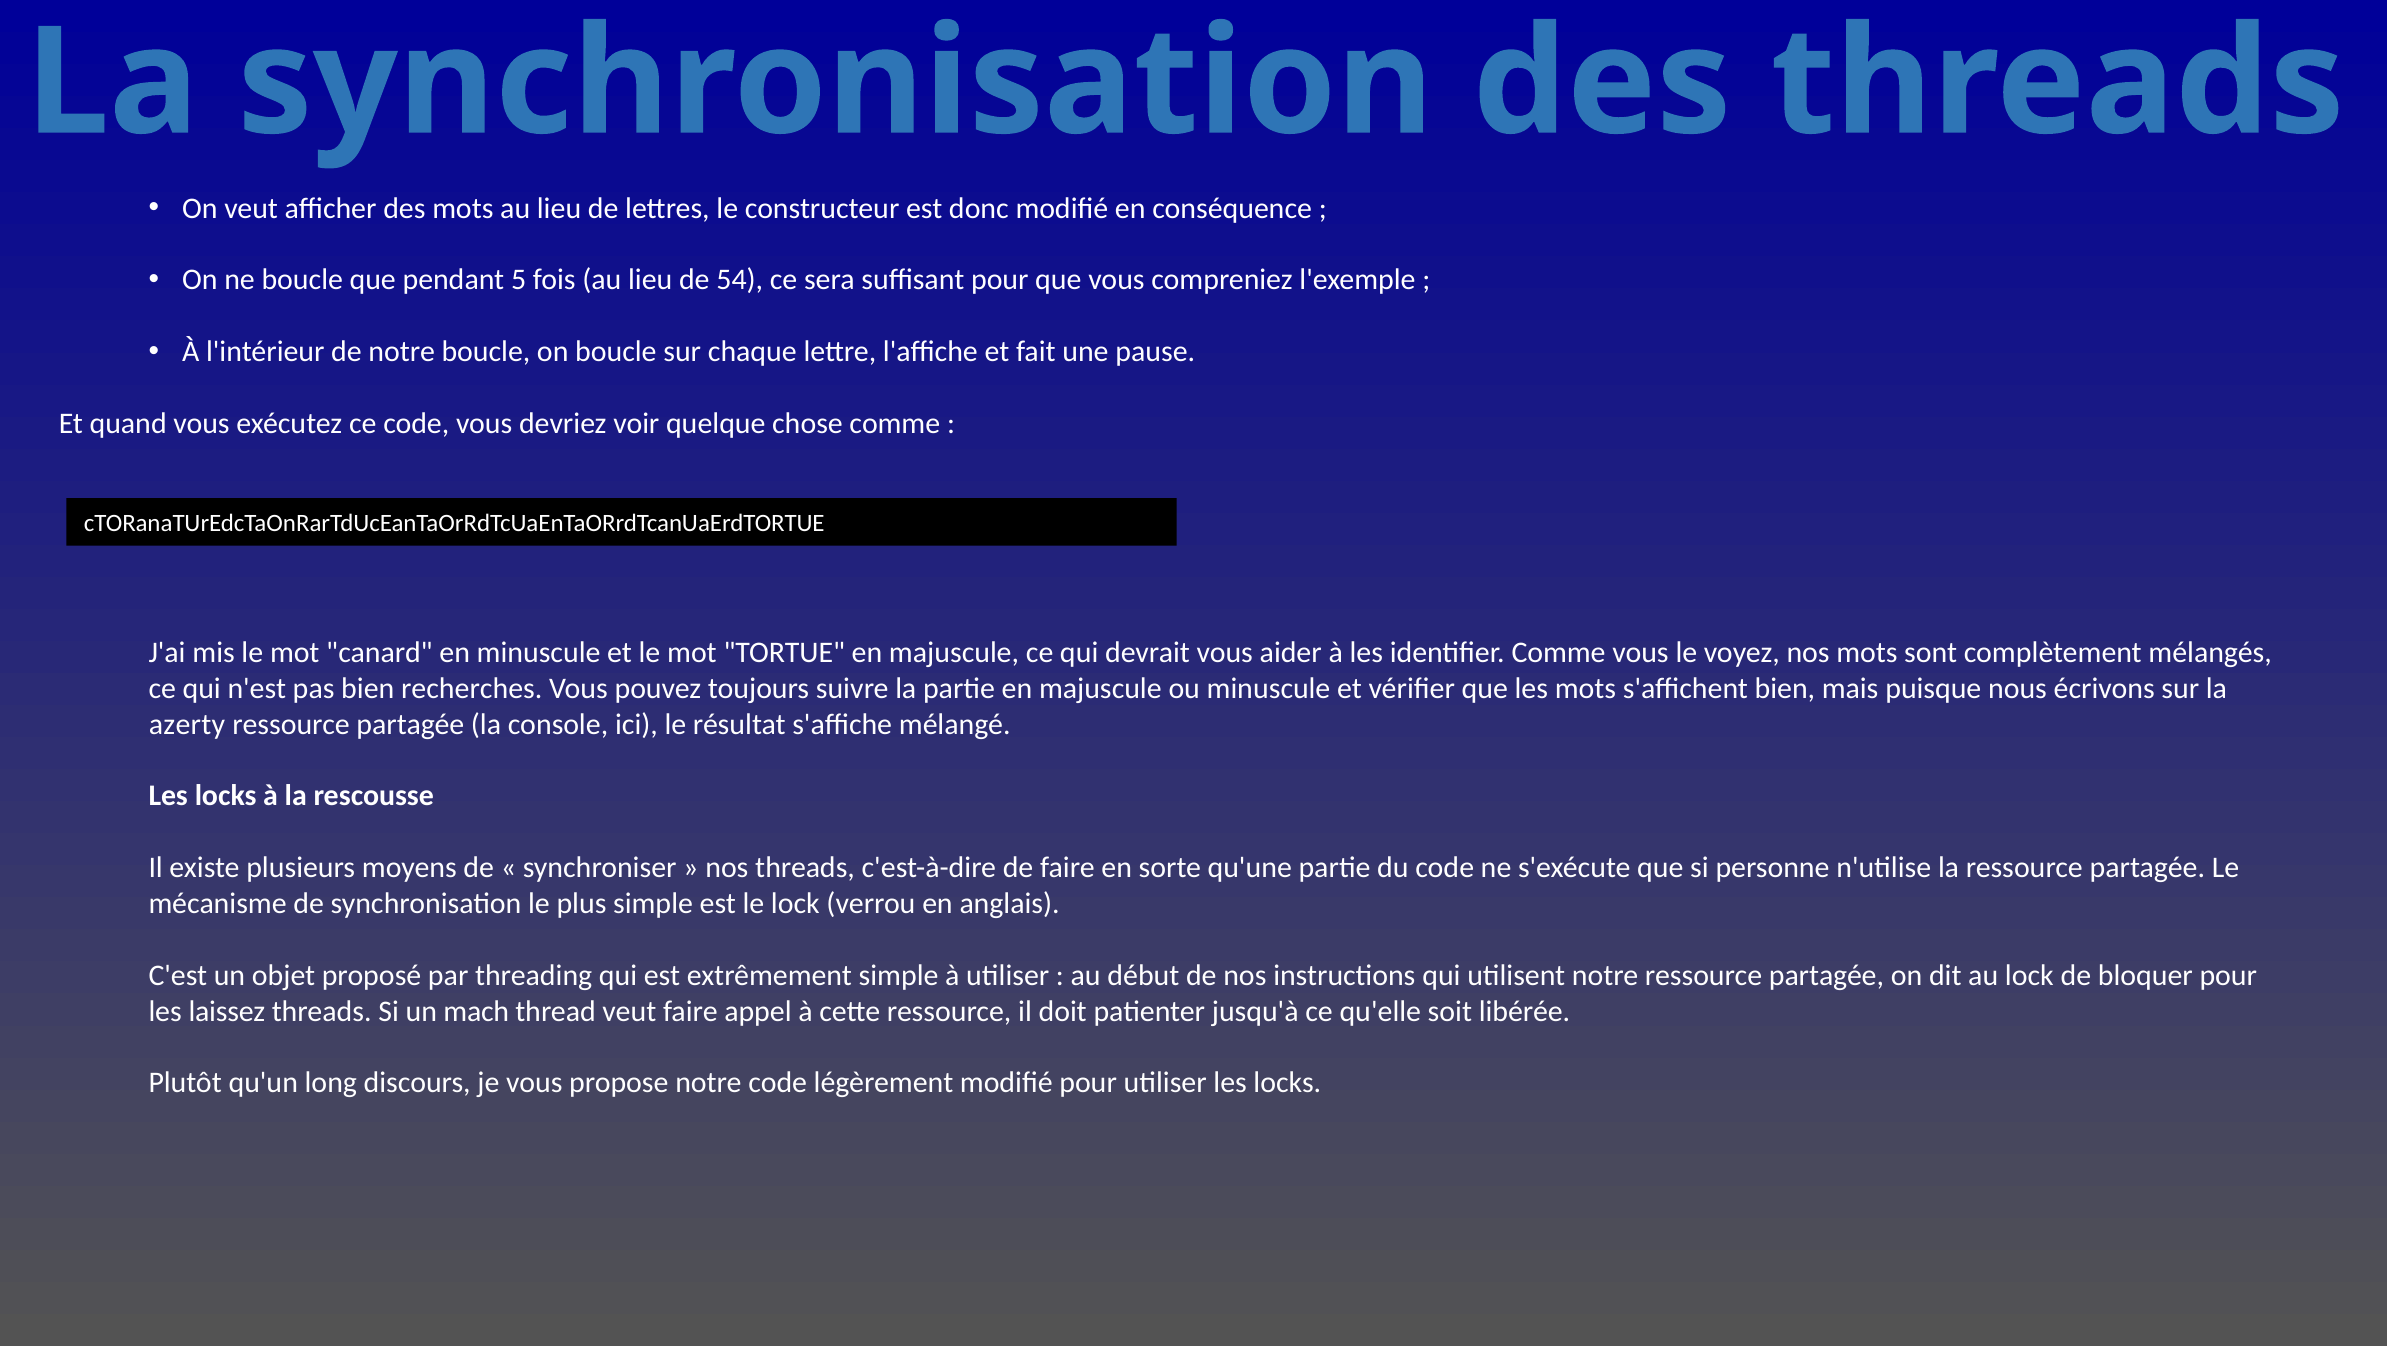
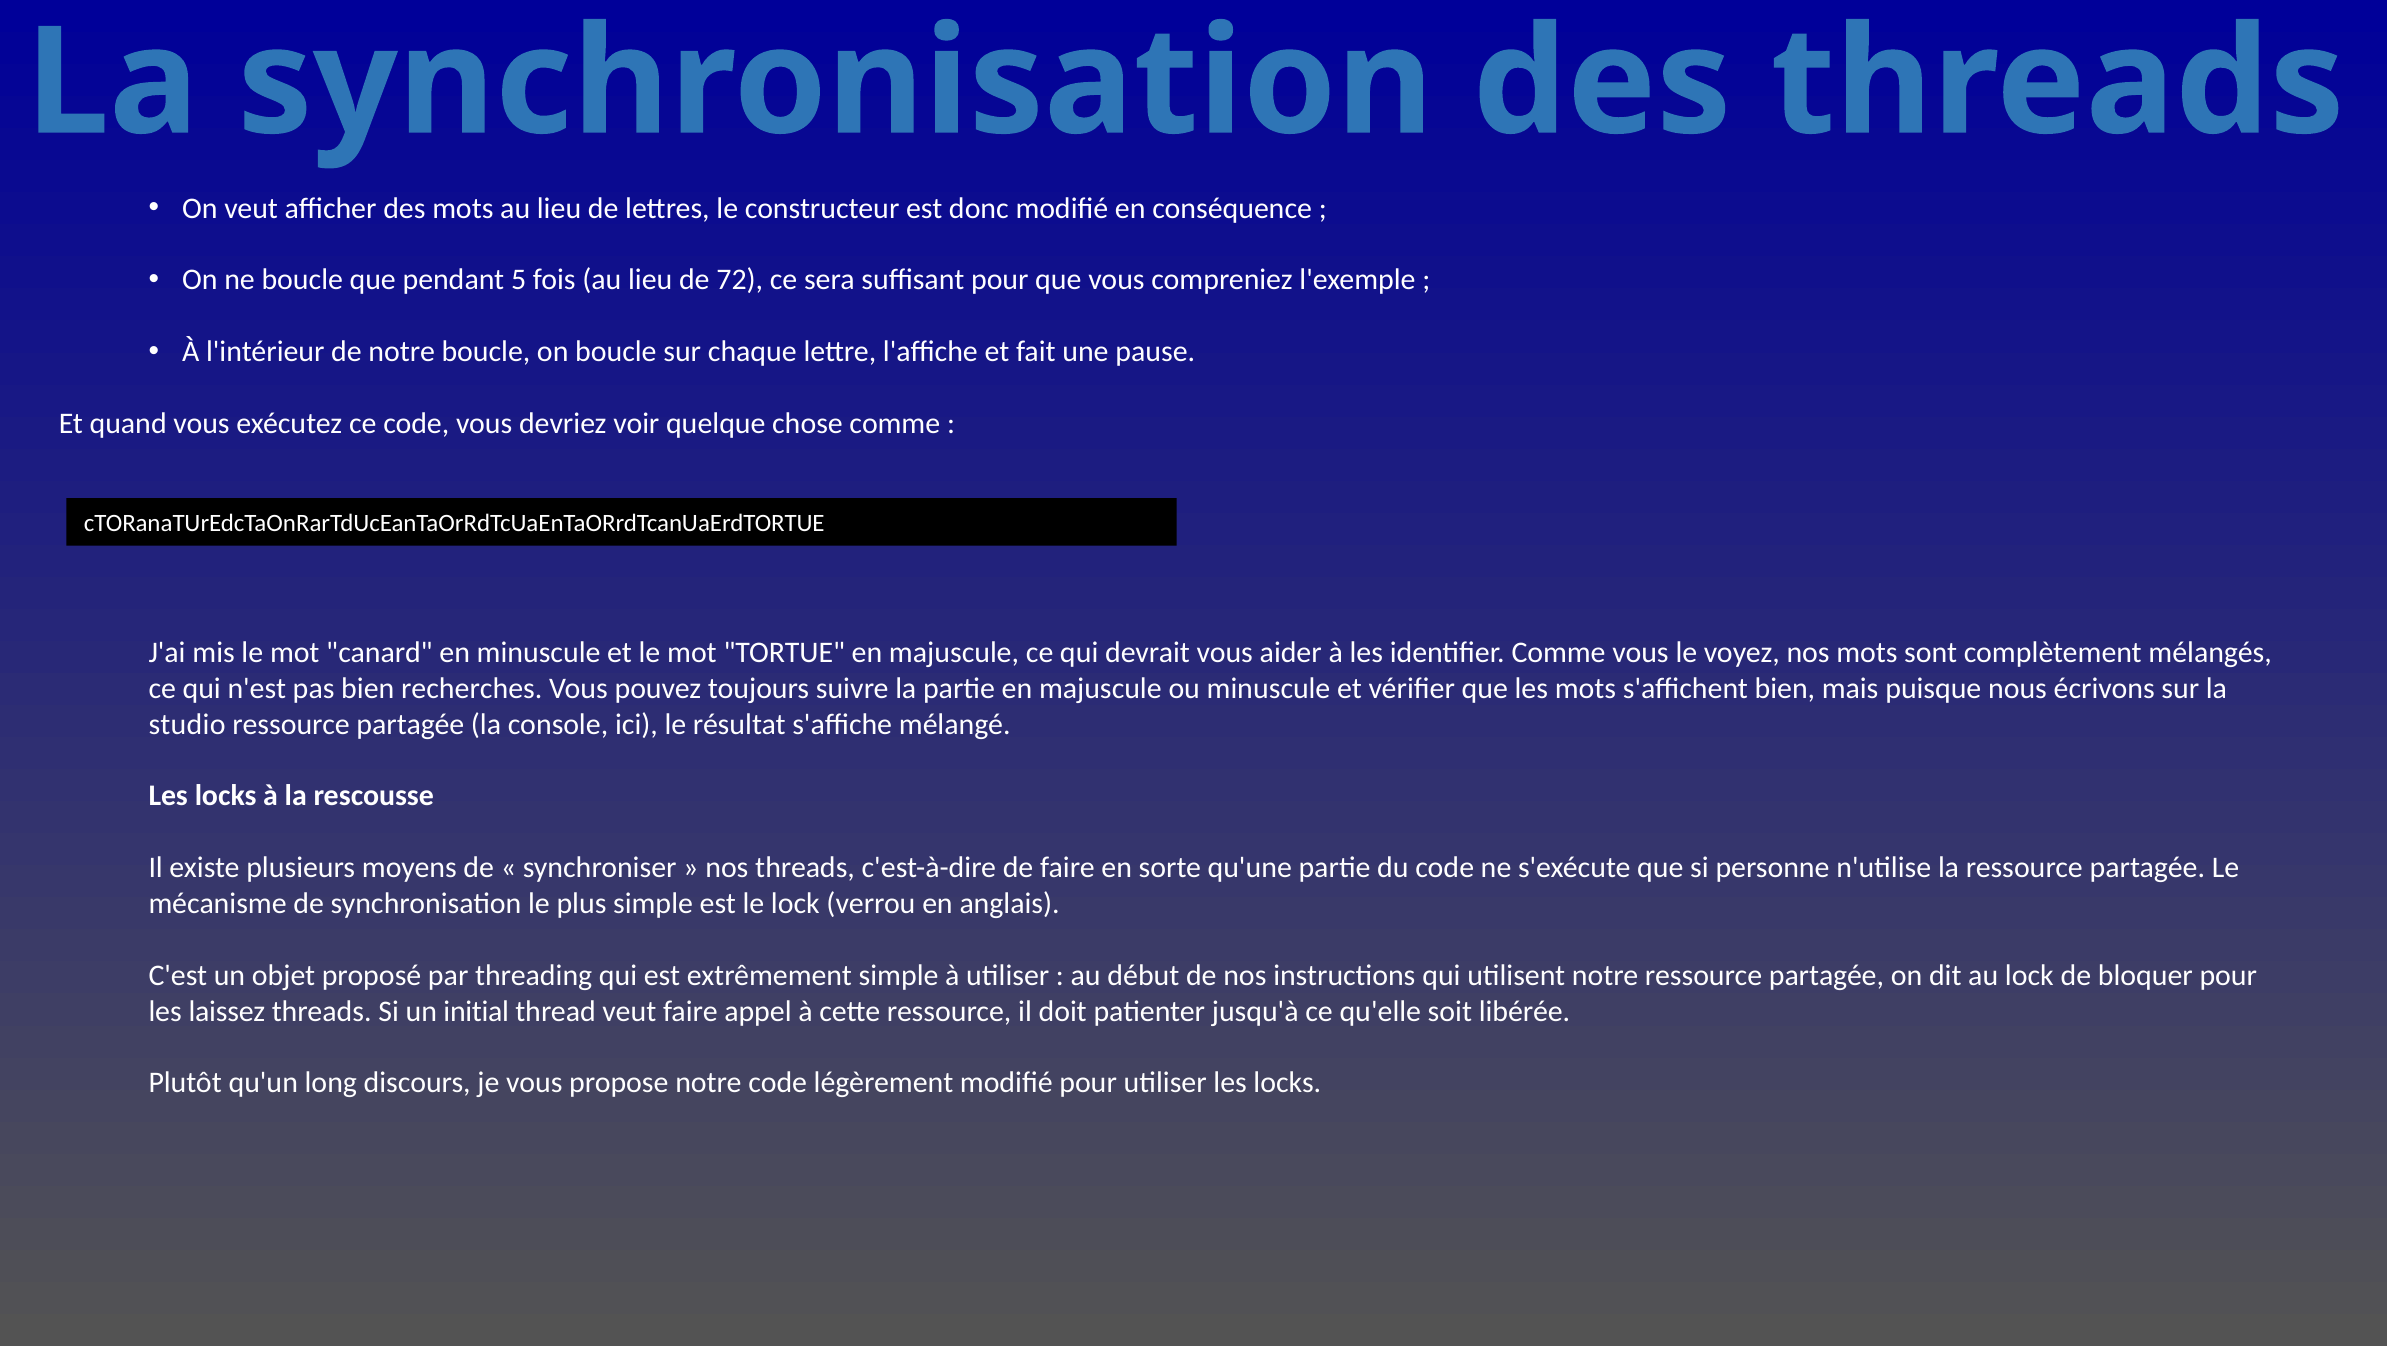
54: 54 -> 72
azerty: azerty -> studio
mach: mach -> initial
